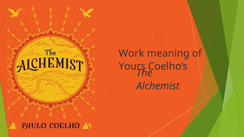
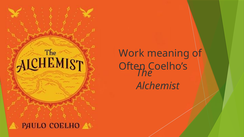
Yours: Yours -> Often
